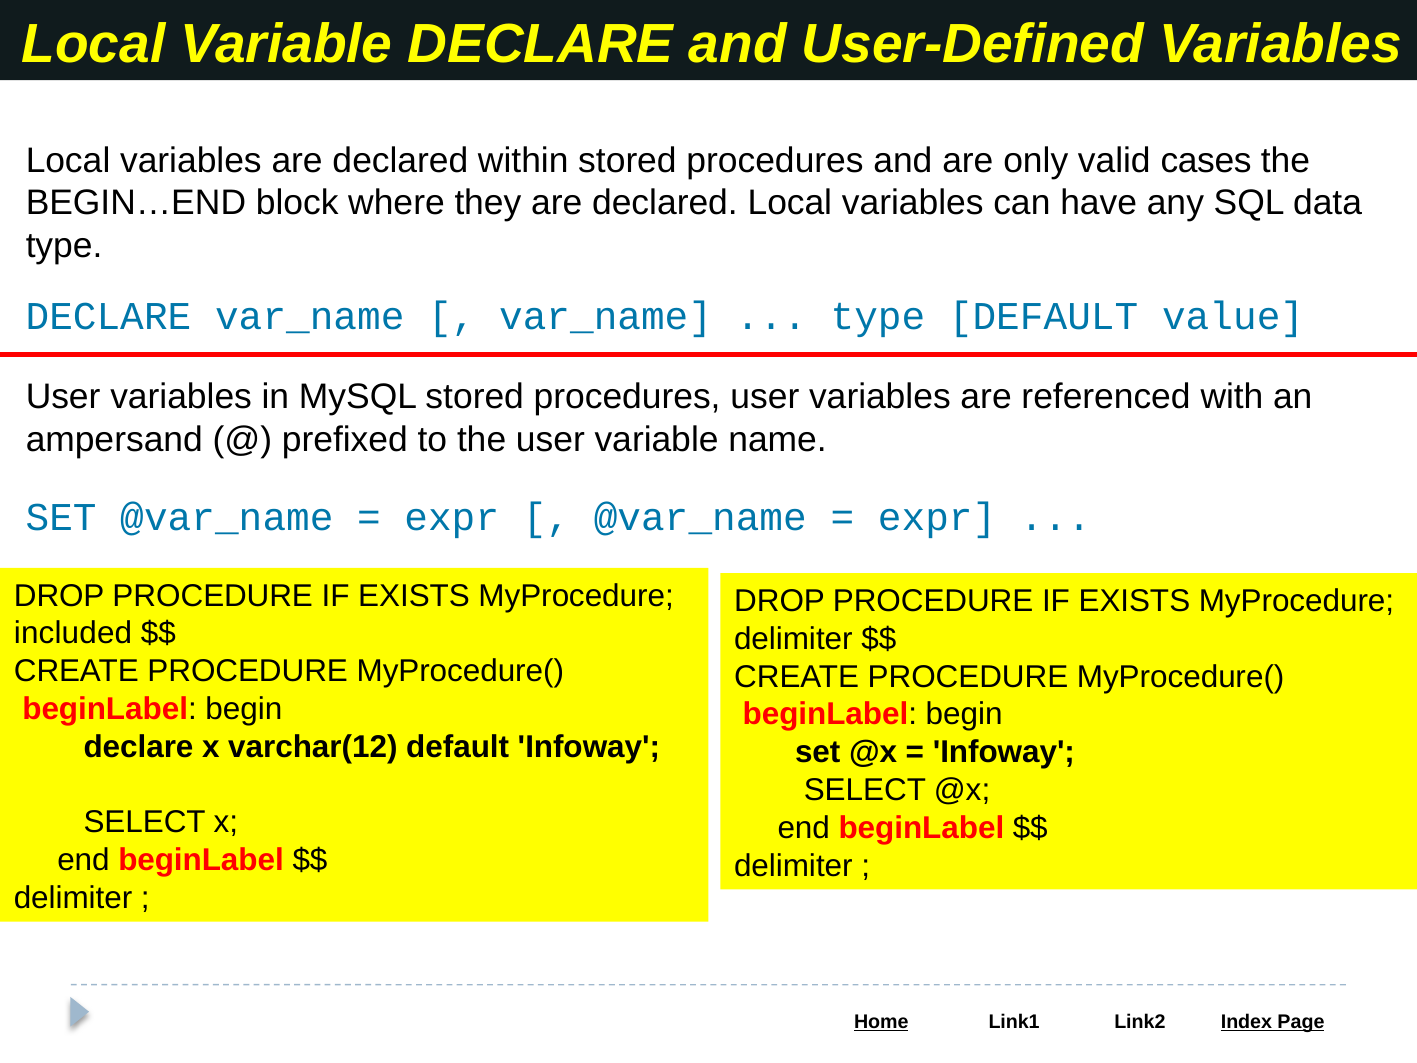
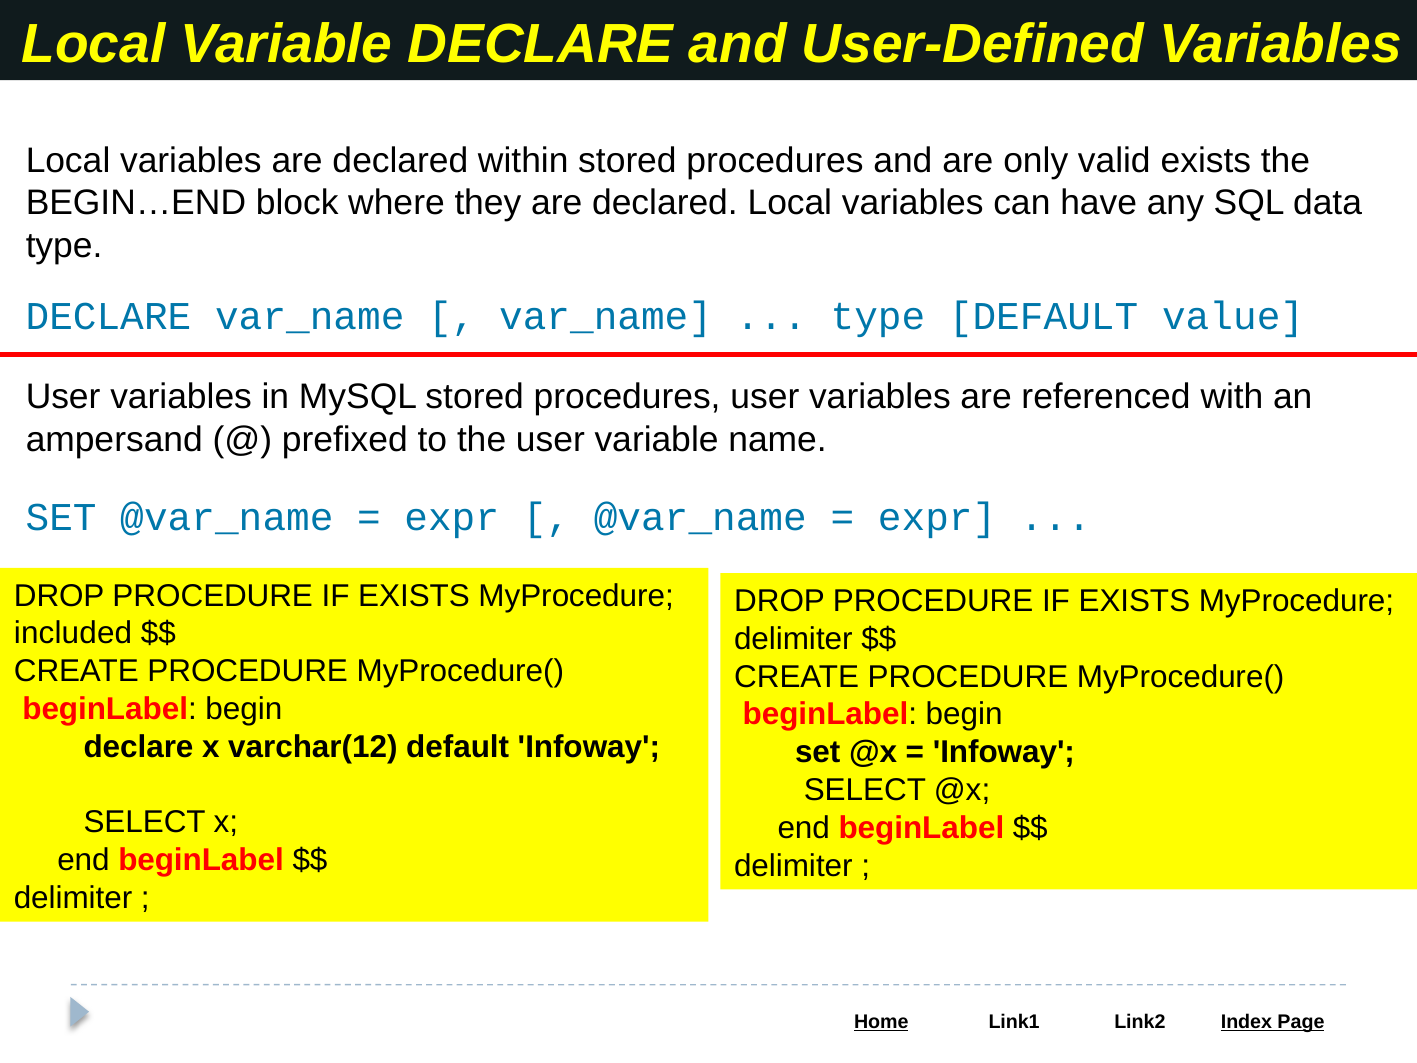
valid cases: cases -> exists
